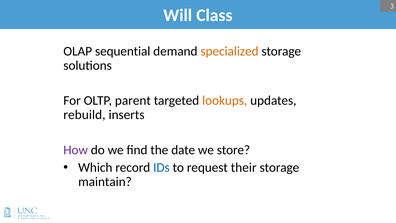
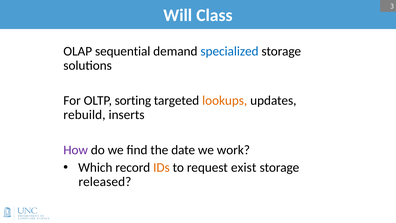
specialized colour: orange -> blue
parent: parent -> sorting
store: store -> work
IDs colour: blue -> orange
their: their -> exist
maintain: maintain -> released
